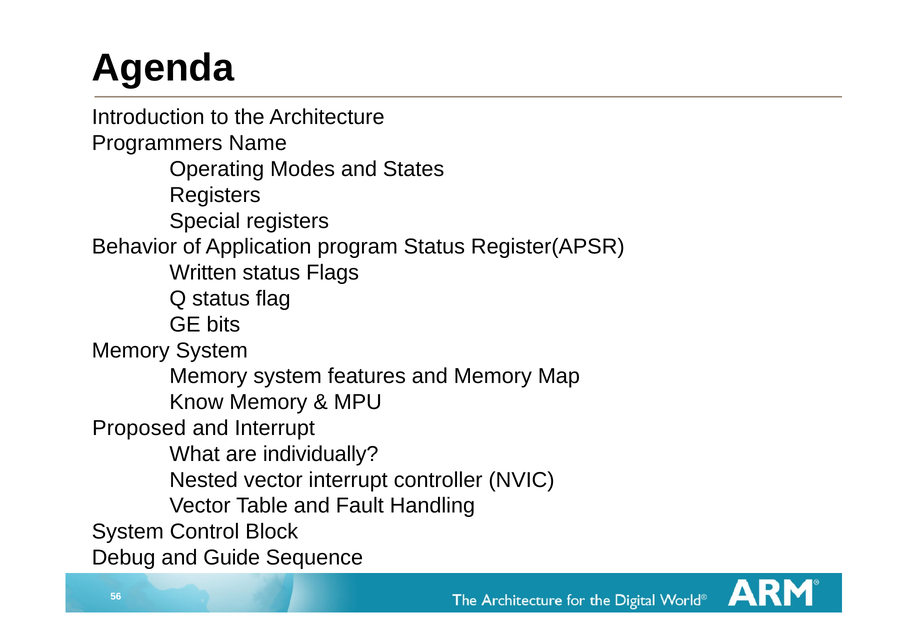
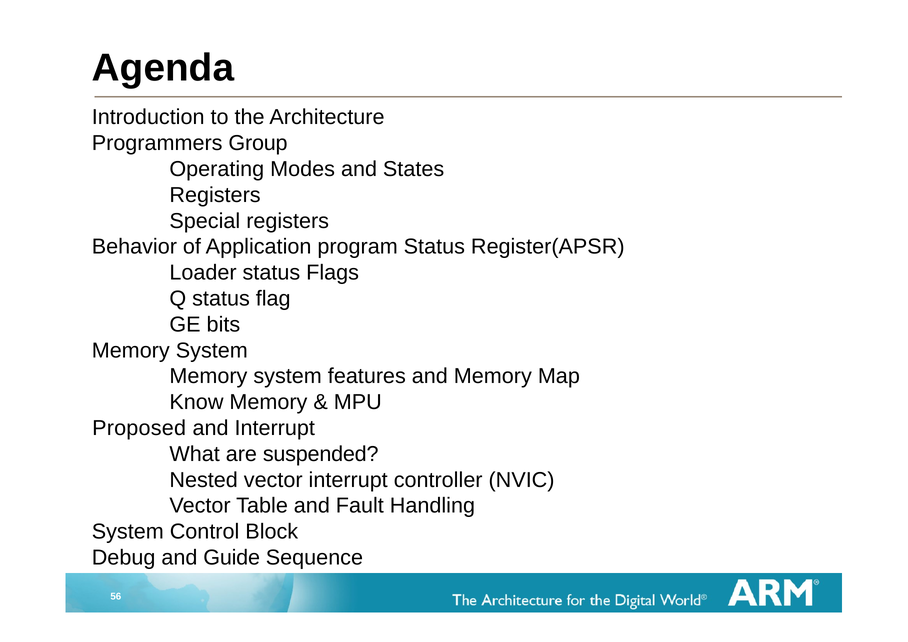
Name: Name -> Group
Written: Written -> Loader
individually: individually -> suspended
